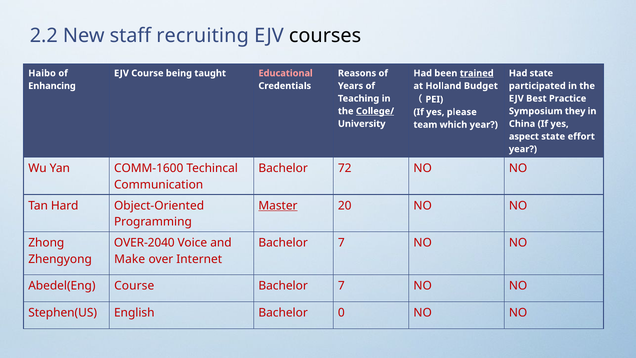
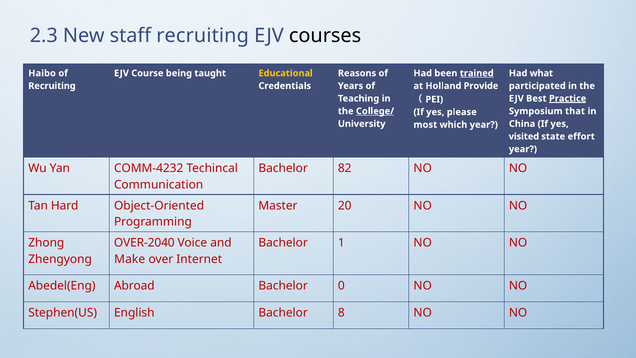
2.2: 2.2 -> 2.3
Educational colour: pink -> yellow
Had state: state -> what
Enhancing at (52, 86): Enhancing -> Recruiting
Budget: Budget -> Provide
Practice underline: none -> present
they: they -> that
team: team -> most
aspect: aspect -> visited
COMM-1600: COMM-1600 -> COMM-4232
72: 72 -> 82
Master underline: present -> none
7 at (341, 243): 7 -> 1
Abedel(Eng Course: Course -> Abroad
7 at (341, 286): 7 -> 0
0: 0 -> 8
